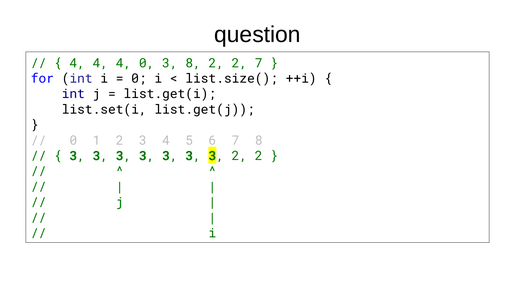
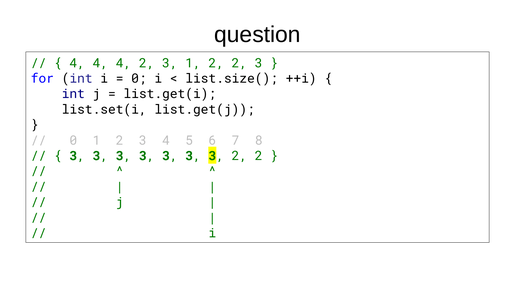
4 0: 0 -> 2
3 8: 8 -> 1
2 2 7: 7 -> 3
